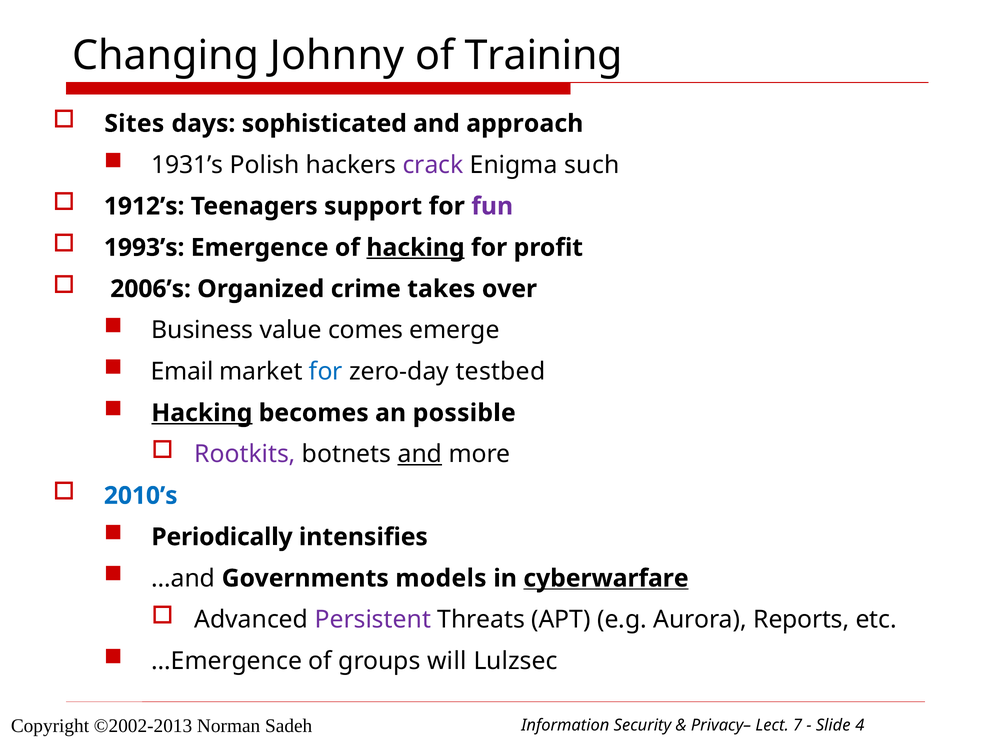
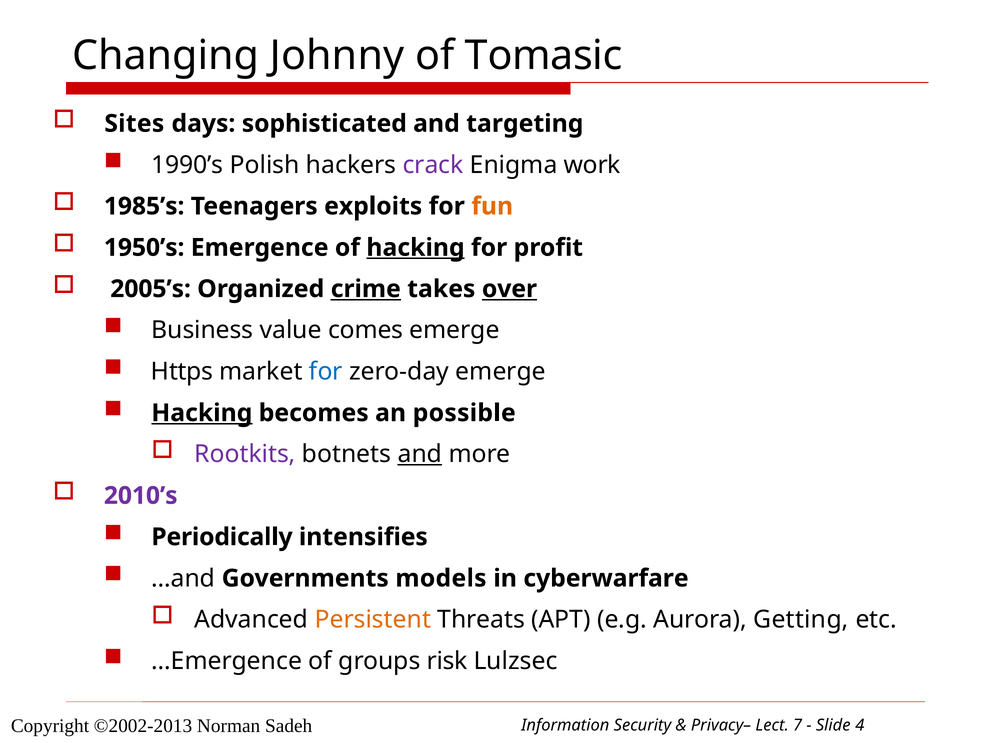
Training: Training -> Tomasic
approach: approach -> targeting
1931’s: 1931’s -> 1990’s
such: such -> work
1912’s: 1912’s -> 1985’s
support: support -> exploits
fun colour: purple -> orange
1993’s: 1993’s -> 1950’s
2006’s: 2006’s -> 2005’s
crime underline: none -> present
over underline: none -> present
Email: Email -> Https
zero-day testbed: testbed -> emerge
2010’s colour: blue -> purple
cyberwarfare underline: present -> none
Persistent colour: purple -> orange
Reports: Reports -> Getting
will: will -> risk
